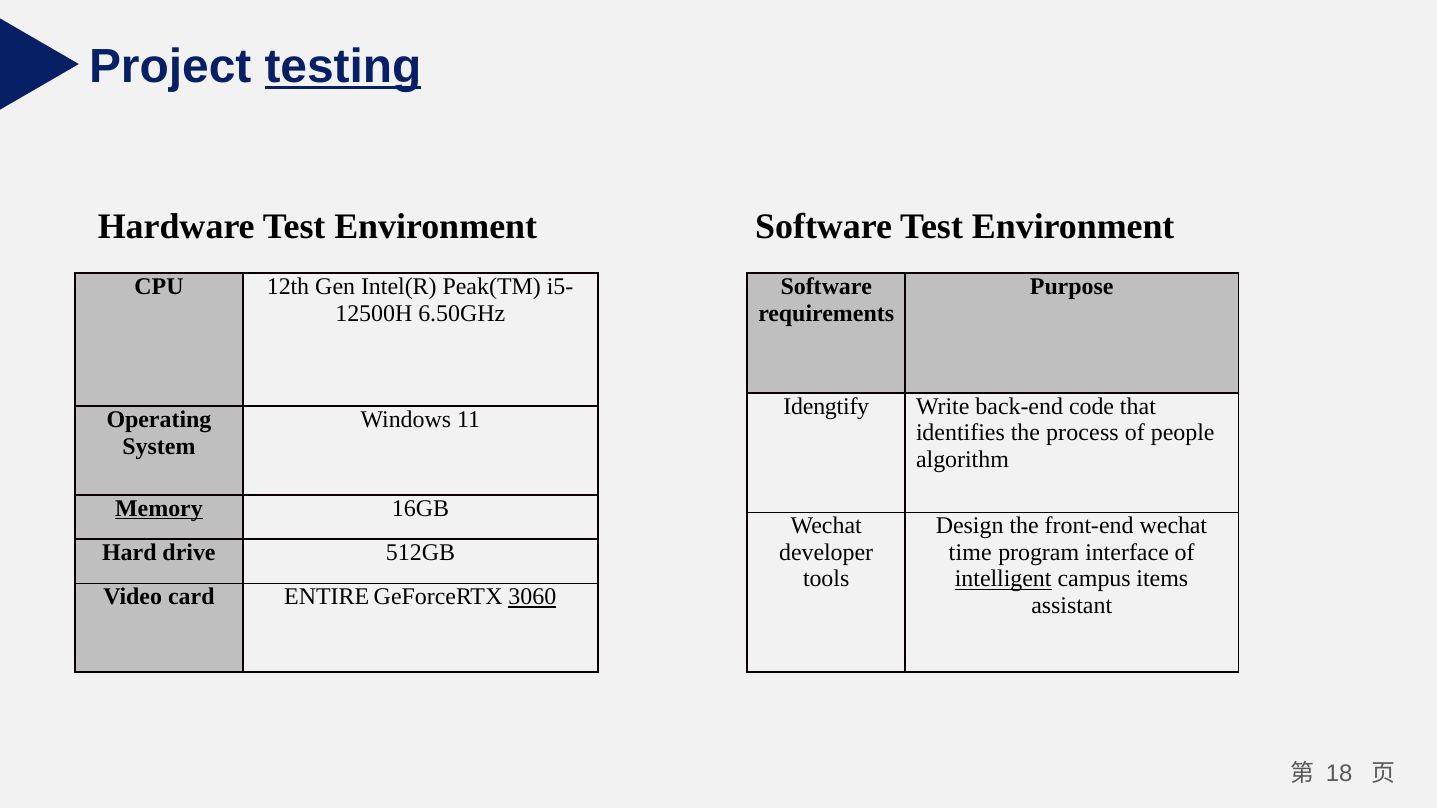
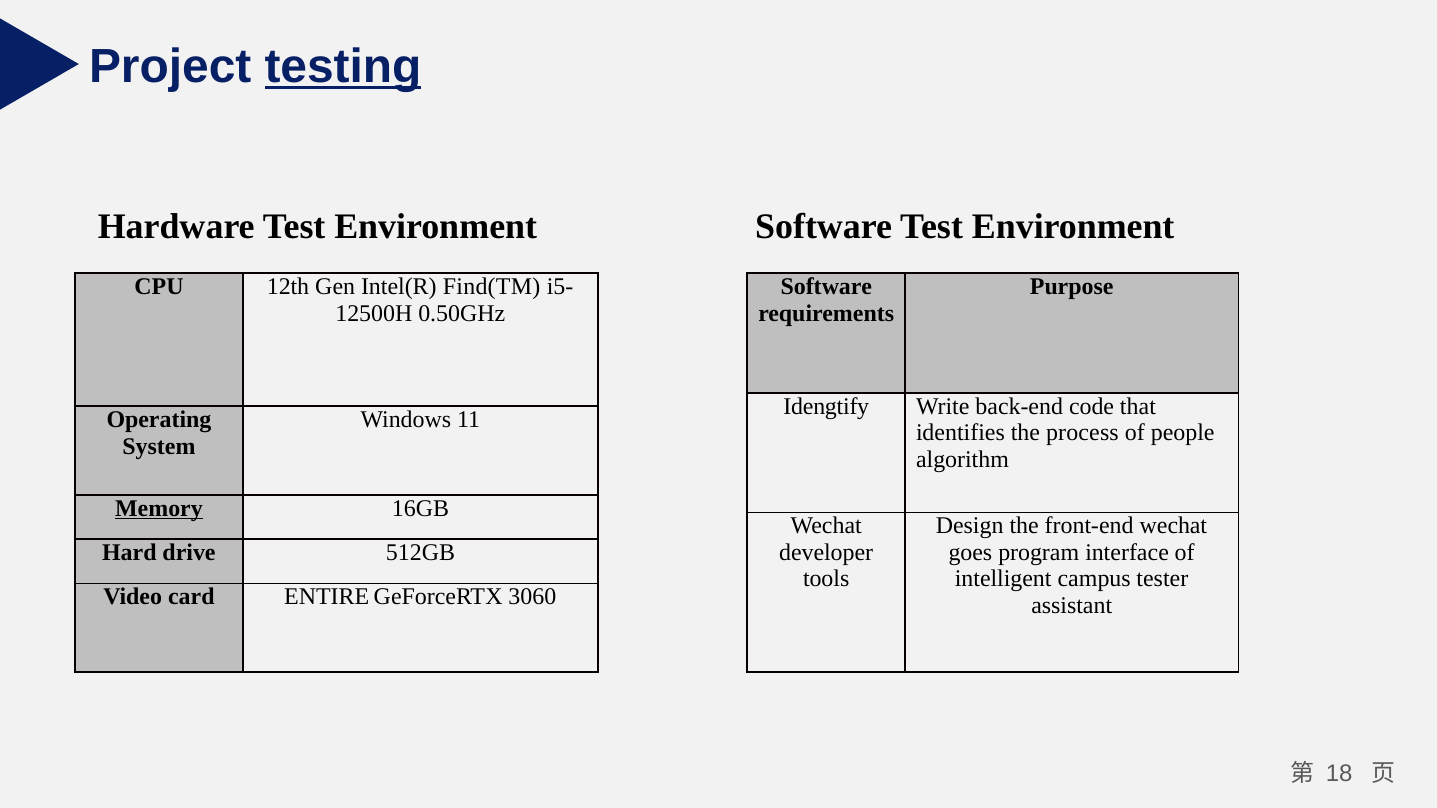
Peak(TM: Peak(TM -> Find(TM
6.50GHz: 6.50GHz -> 0.50GHz
time: time -> goes
intelligent underline: present -> none
items: items -> tester
3060 underline: present -> none
